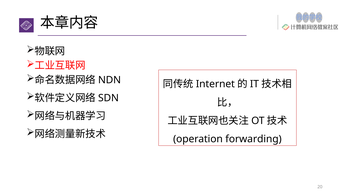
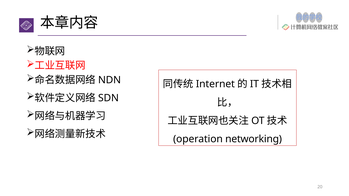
forwarding: forwarding -> networking
